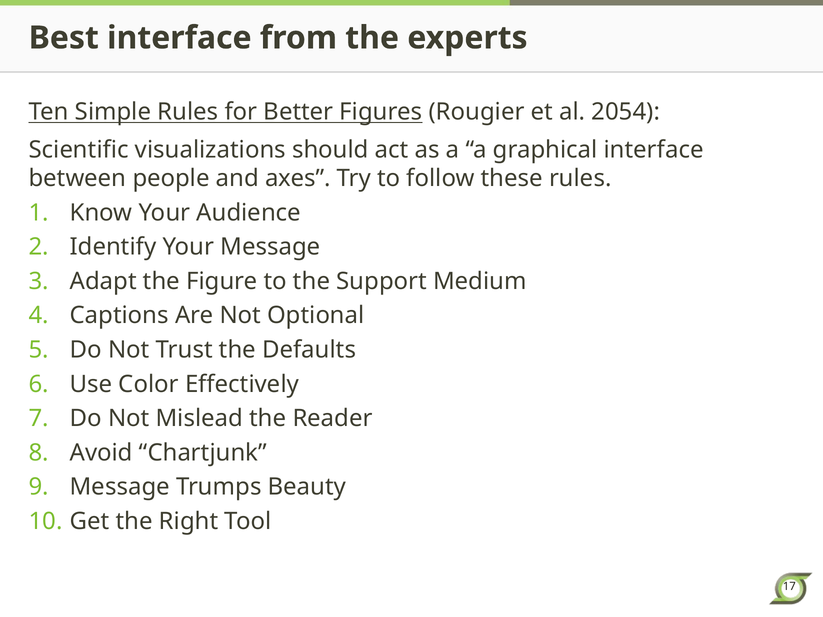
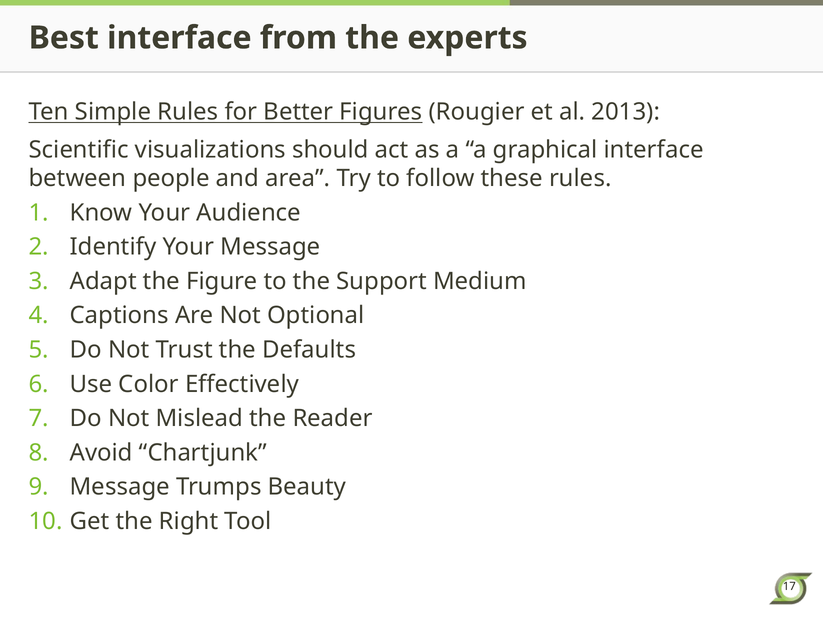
2054: 2054 -> 2013
axes: axes -> area
